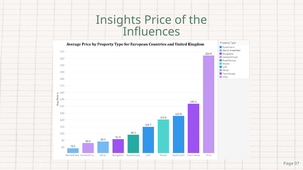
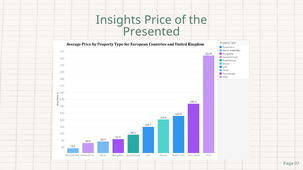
Influences: Influences -> Presented
